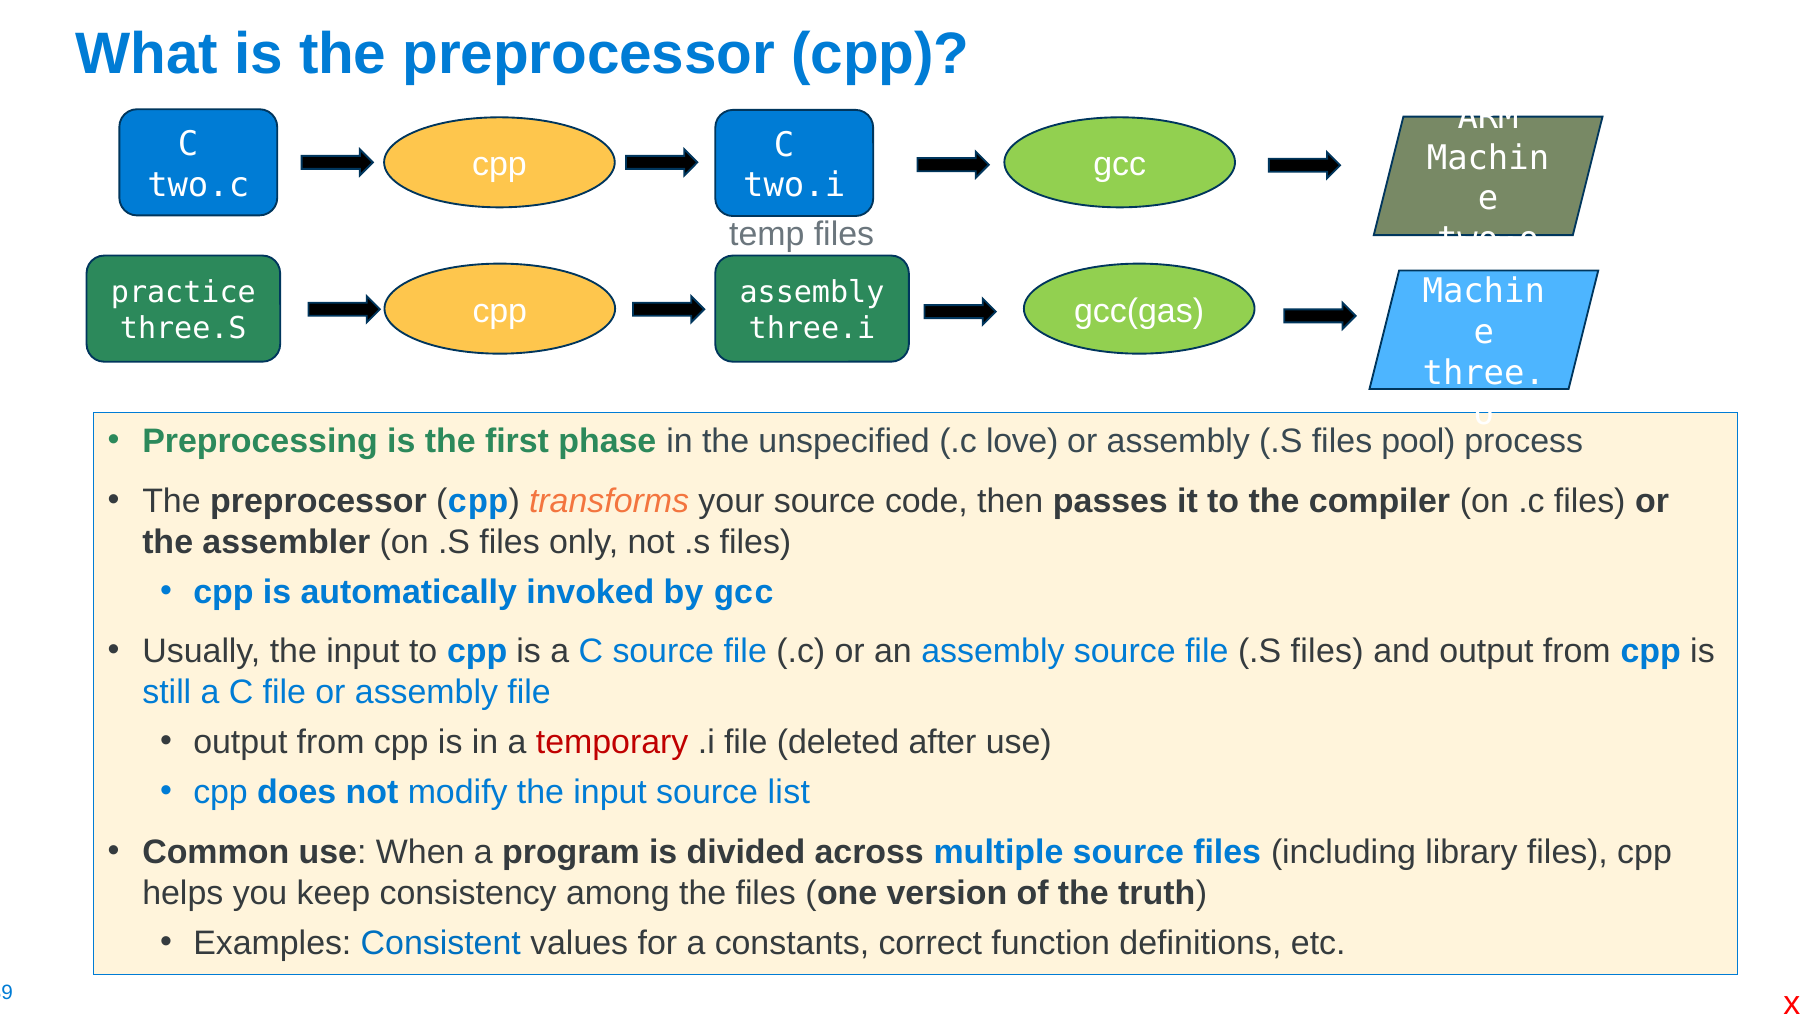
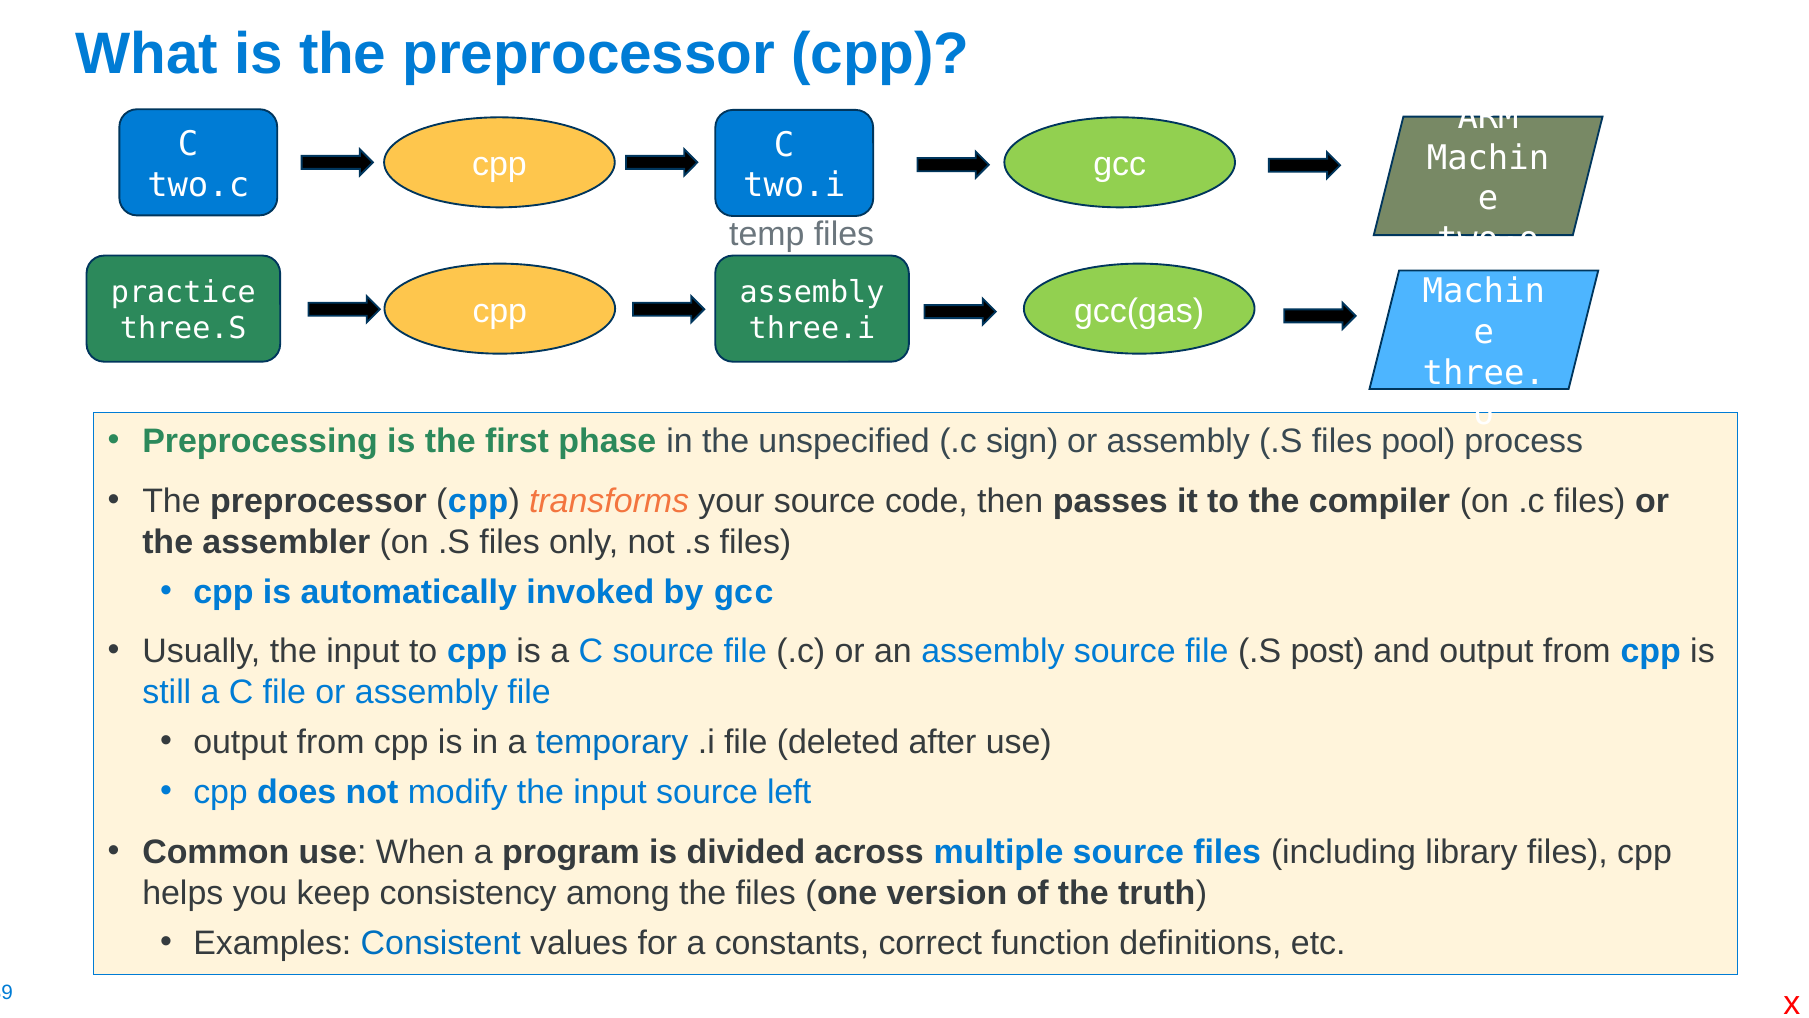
love: love -> sign
file .S files: files -> post
temporary colour: red -> blue
list: list -> left
